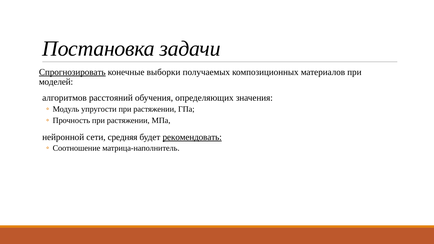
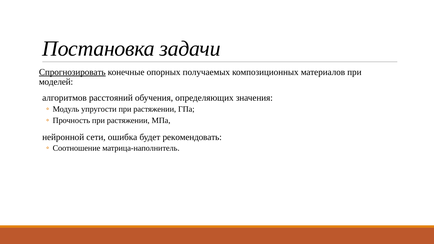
выборки: выборки -> опорных
средняя: средняя -> ошибка
рекомендовать underline: present -> none
